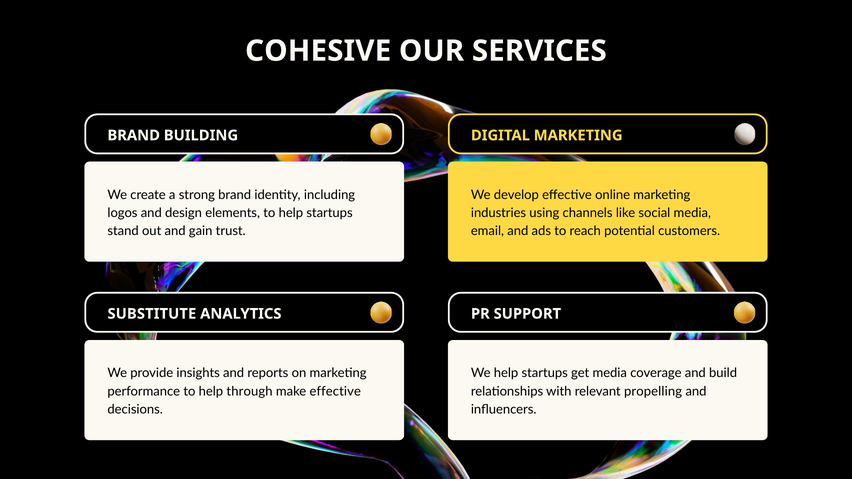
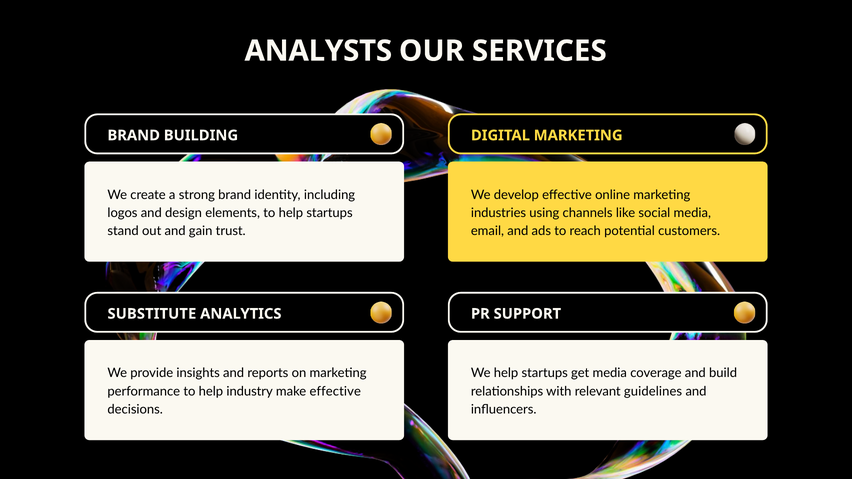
COHESIVE: COHESIVE -> ANALYSTS
through: through -> industry
propelling: propelling -> guidelines
